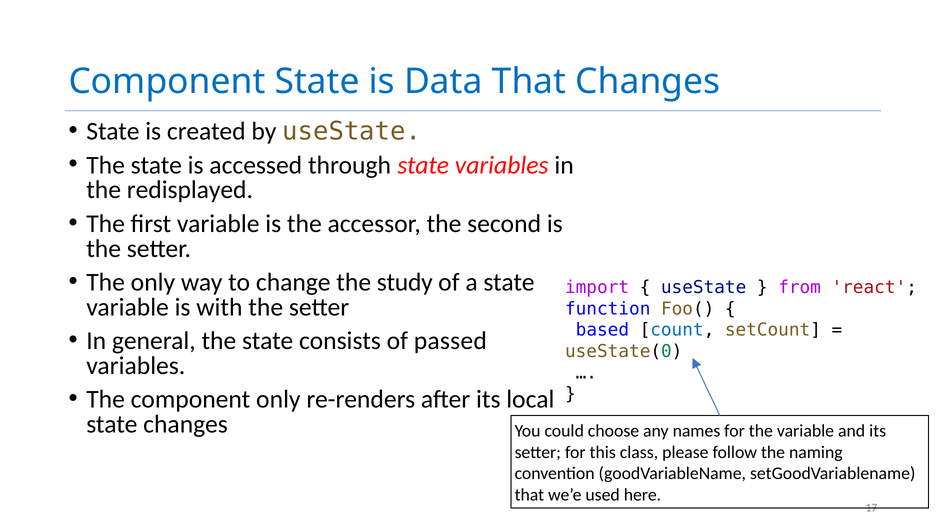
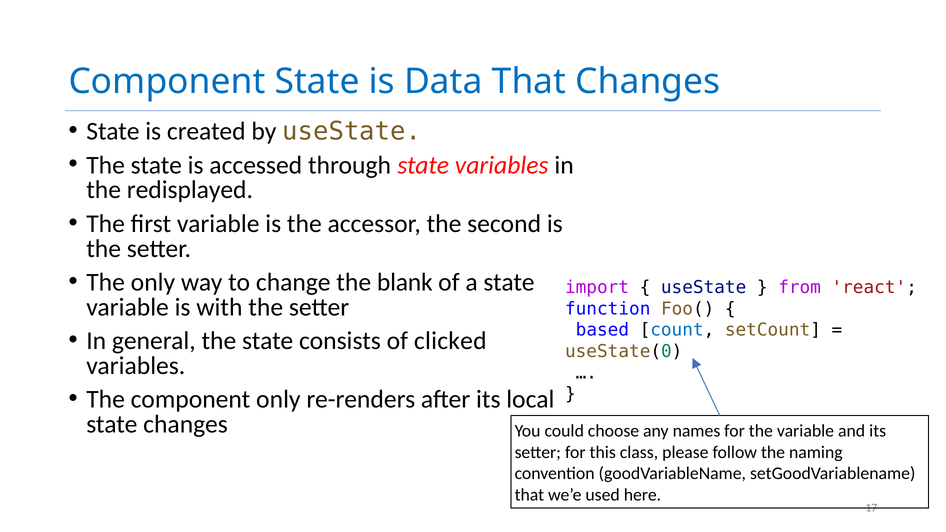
study: study -> blank
passed: passed -> clicked
